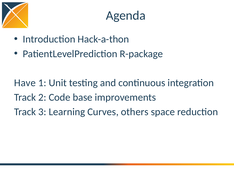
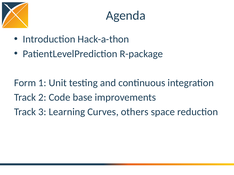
Have: Have -> Form
